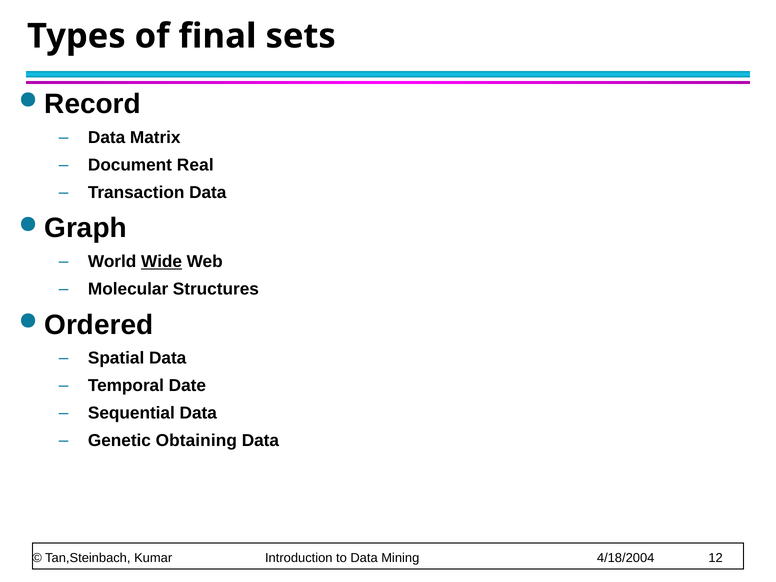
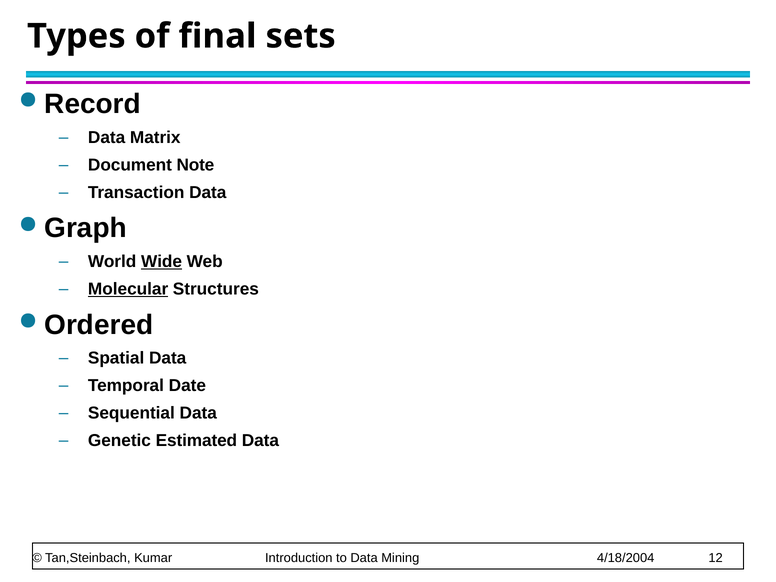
Real: Real -> Note
Molecular underline: none -> present
Obtaining: Obtaining -> Estimated
